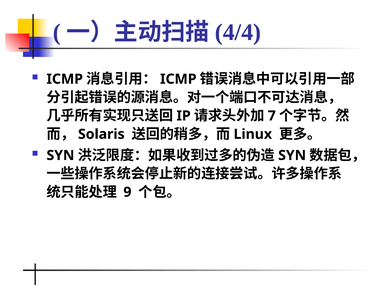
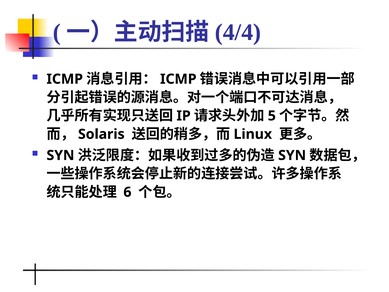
7: 7 -> 5
9: 9 -> 6
